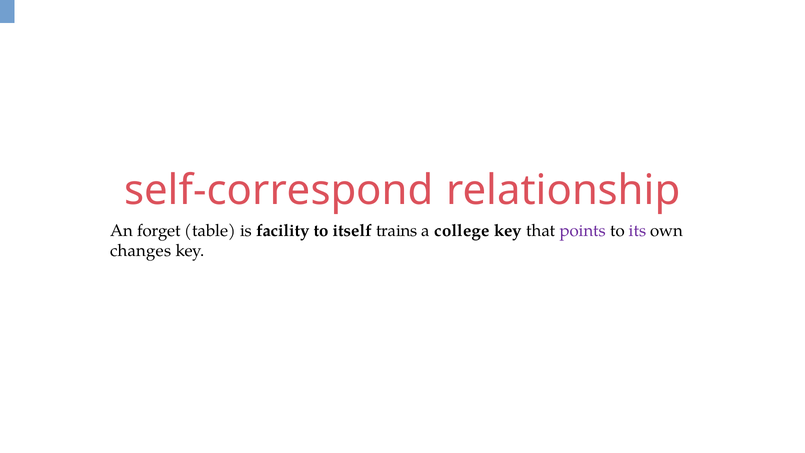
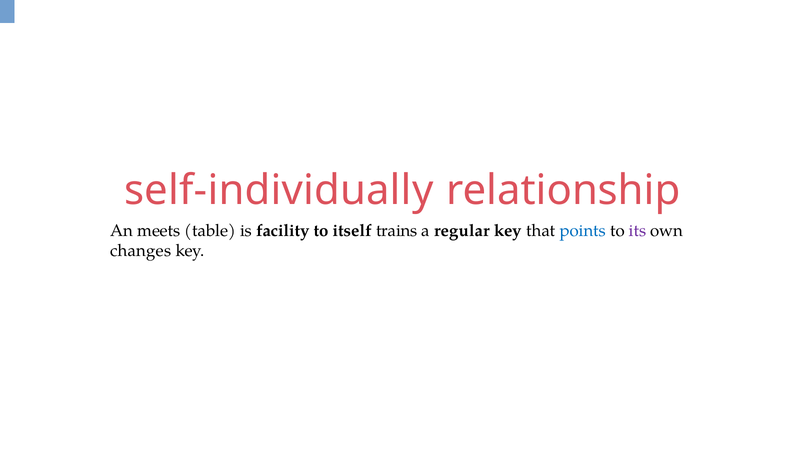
self-correspond: self-correspond -> self-individually
forget: forget -> meets
college: college -> regular
points colour: purple -> blue
